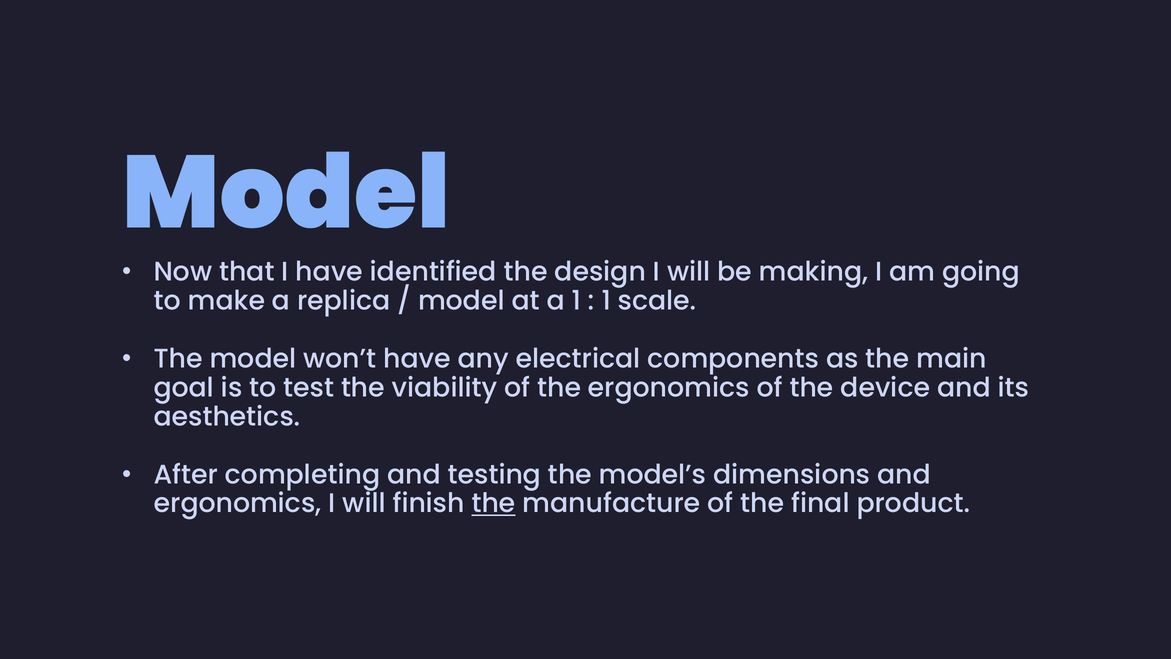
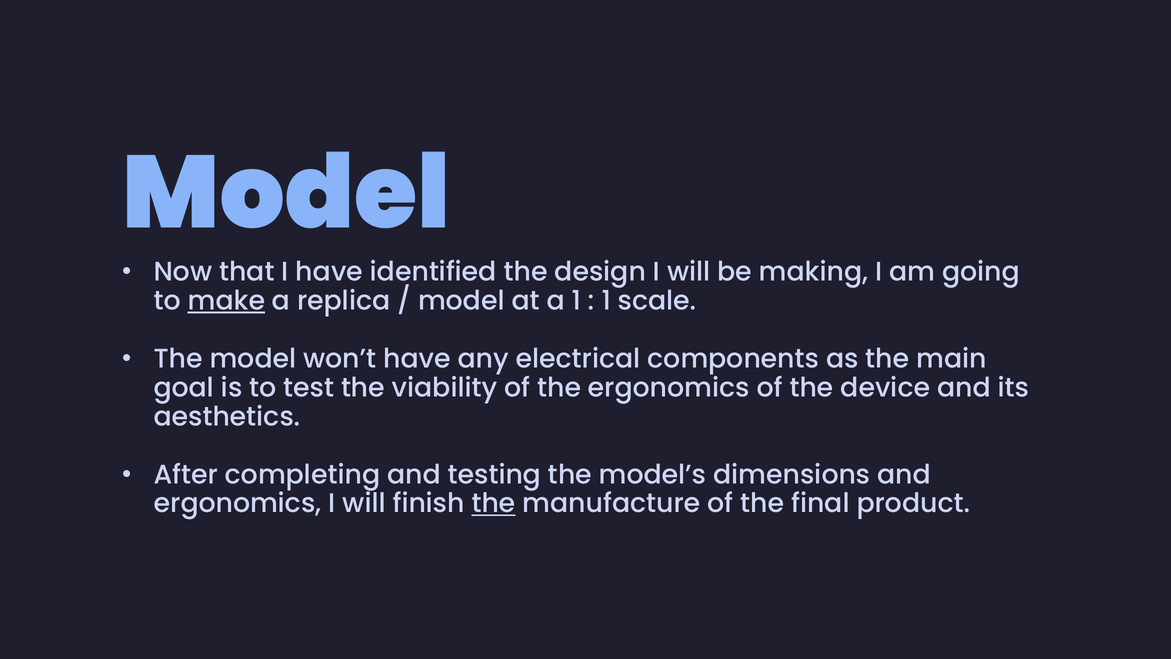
make underline: none -> present
